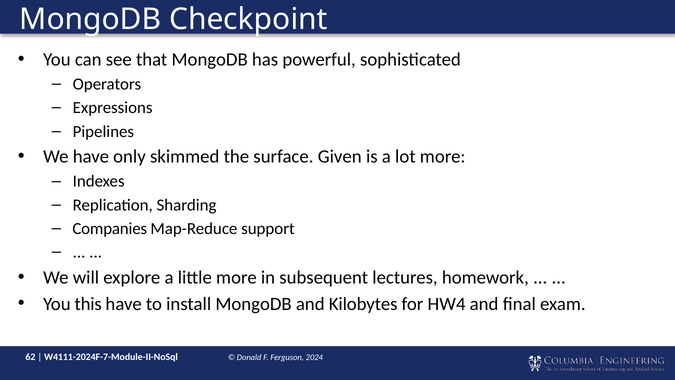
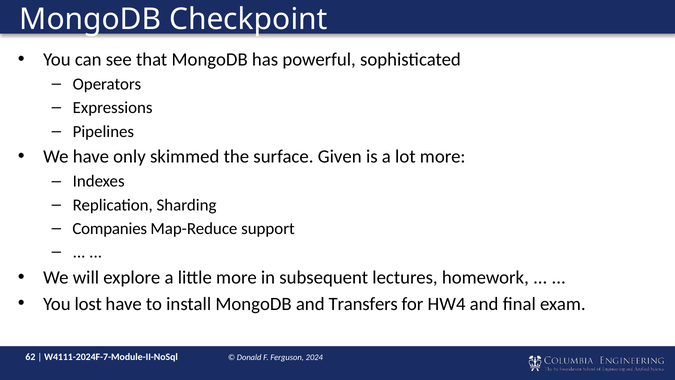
this: this -> lost
Kilobytes: Kilobytes -> Transfers
